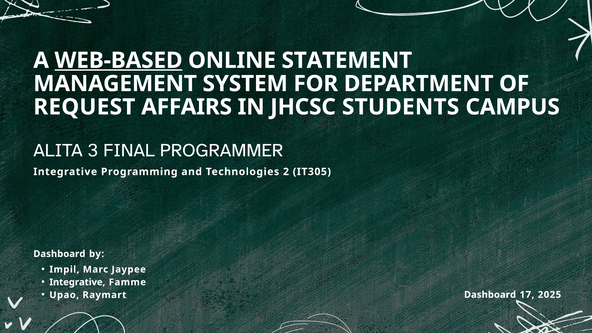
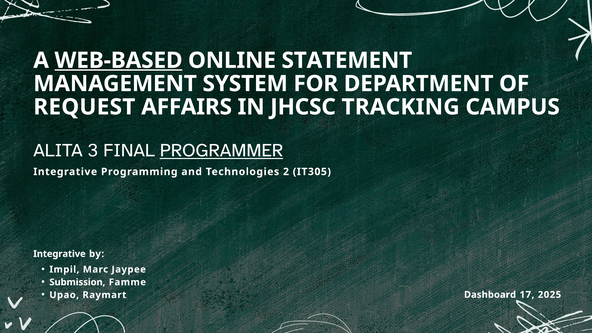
STUDENTS: STUDENTS -> TRACKING
PROGRAMMER underline: none -> present
Dashboard at (59, 254): Dashboard -> Integrative
Integrative at (77, 282): Integrative -> Submission
